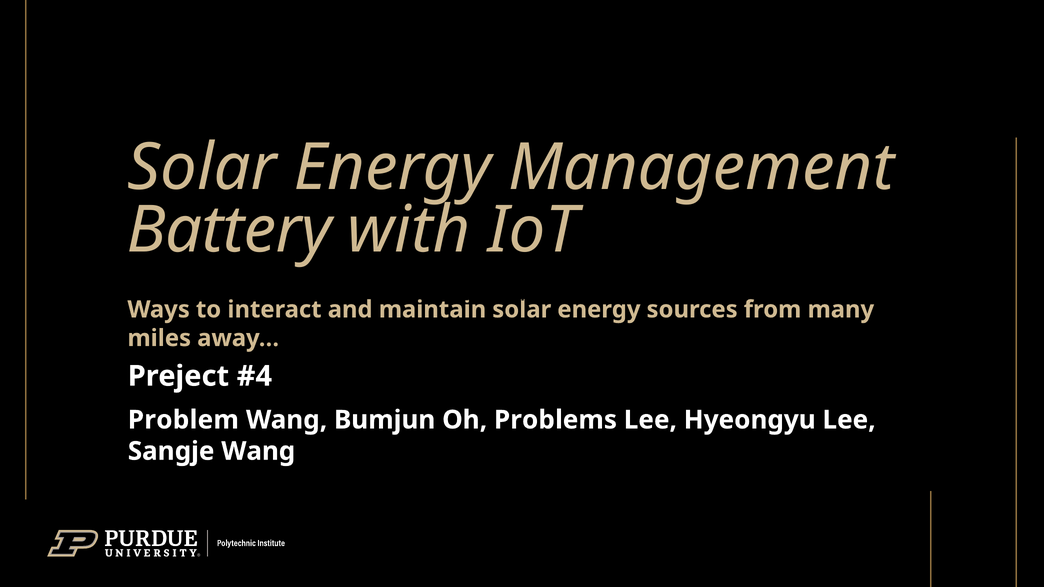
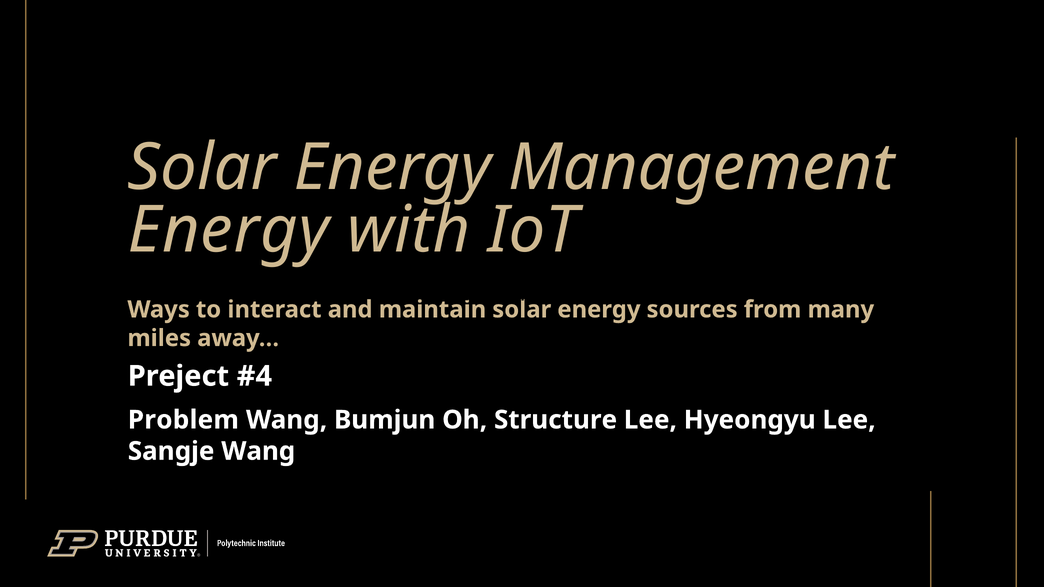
Battery at (229, 231): Battery -> Energy
Problems: Problems -> Structure
